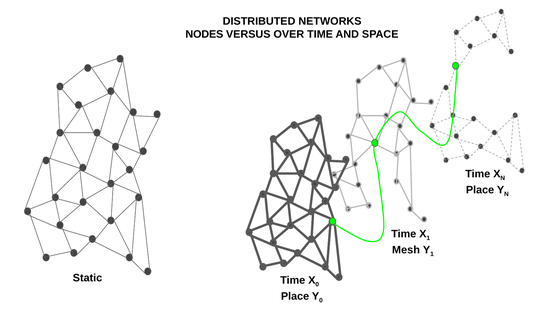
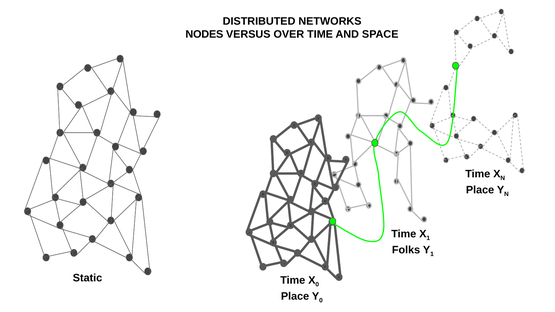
Mesh: Mesh -> Folks
